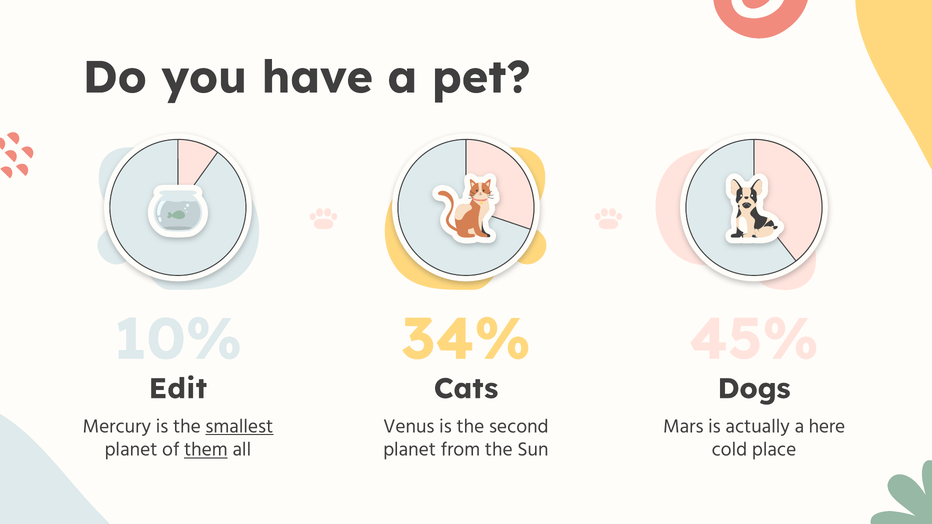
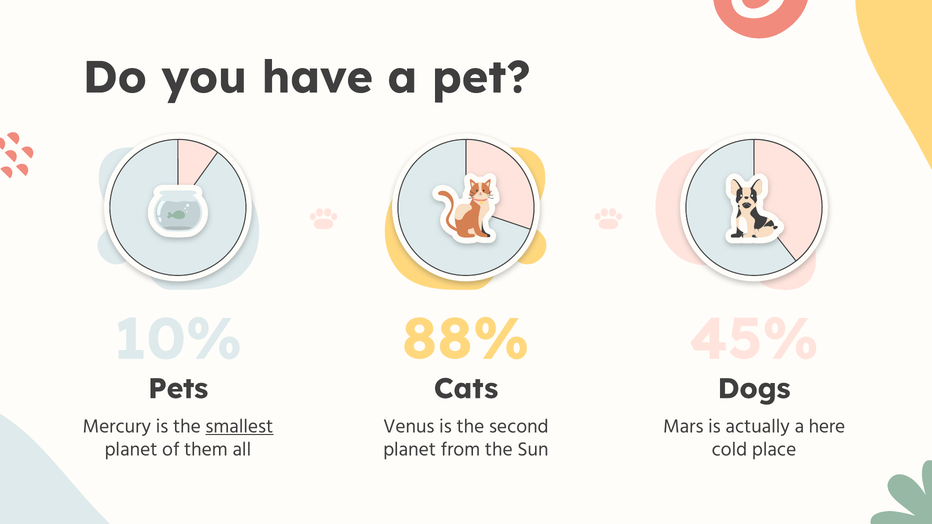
34%: 34% -> 88%
Edit: Edit -> Pets
them underline: present -> none
